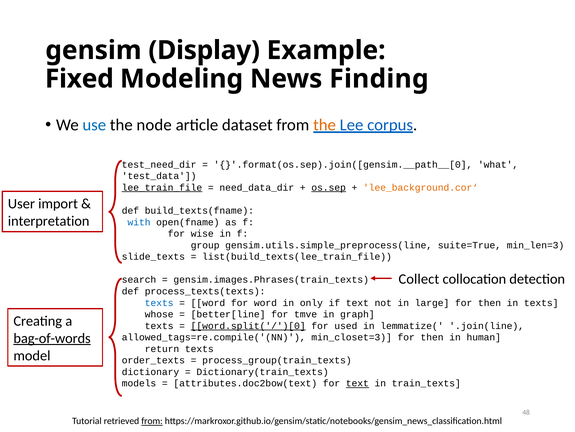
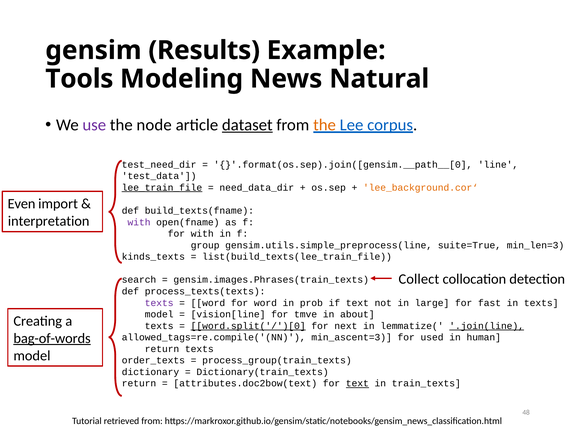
Display: Display -> Results
Fixed: Fixed -> Tools
Finding: Finding -> Natural
use colour: blue -> purple
dataset underline: none -> present
what: what -> line
os.sep underline: present -> none
User: User -> Even
with at (139, 222) colour: blue -> purple
for wise: wise -> with
slide_texts: slide_texts -> kinds_texts
texts at (159, 302) colour: blue -> purple
only: only -> prob
then at (490, 302): then -> fast
whose at (159, 314): whose -> model
better[line: better[line -> vision[line
graph: graph -> about
used: used -> next
.join(line underline: none -> present
min_closet=3: min_closet=3 -> min_ascent=3
then at (432, 337): then -> used
models at (139, 383): models -> return
from at (152, 420) underline: present -> none
